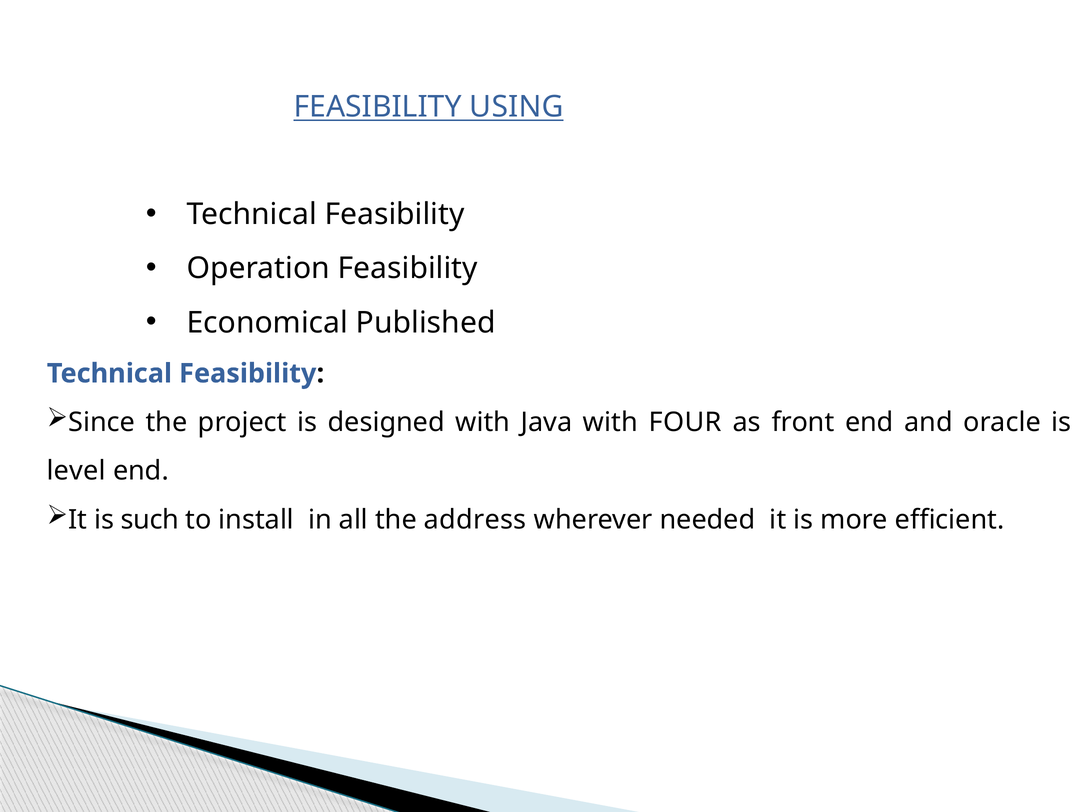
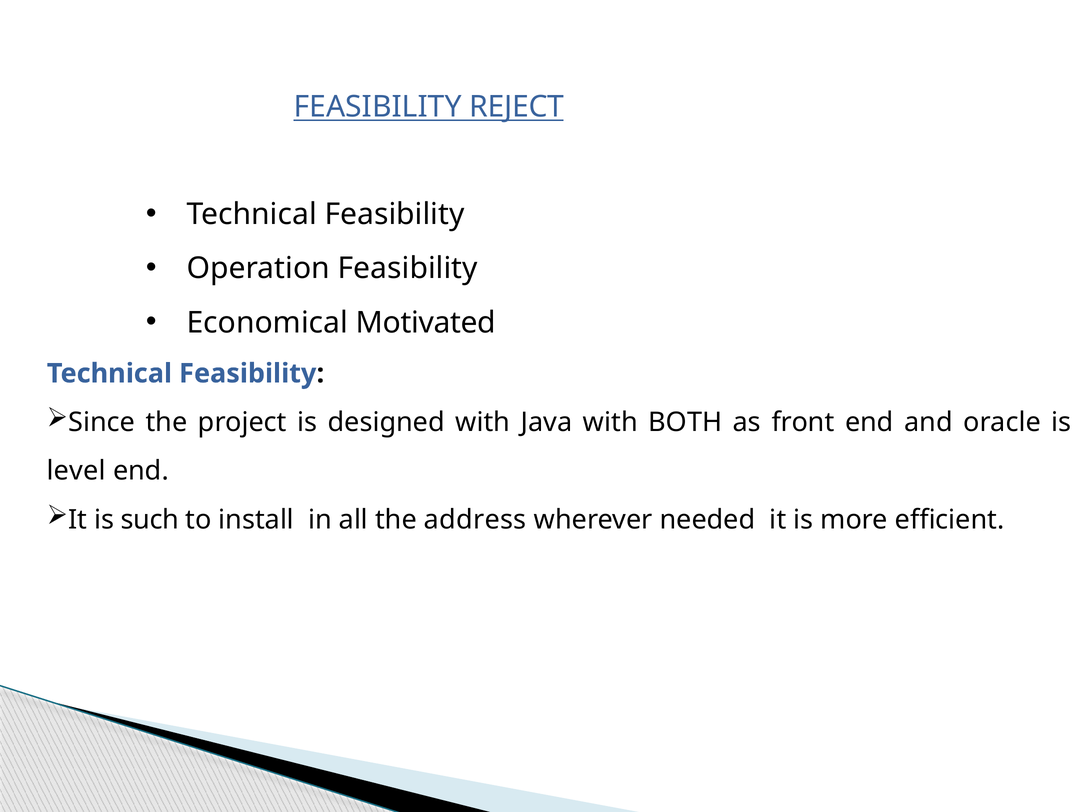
USING: USING -> REJECT
Published: Published -> Motivated
FOUR: FOUR -> BOTH
